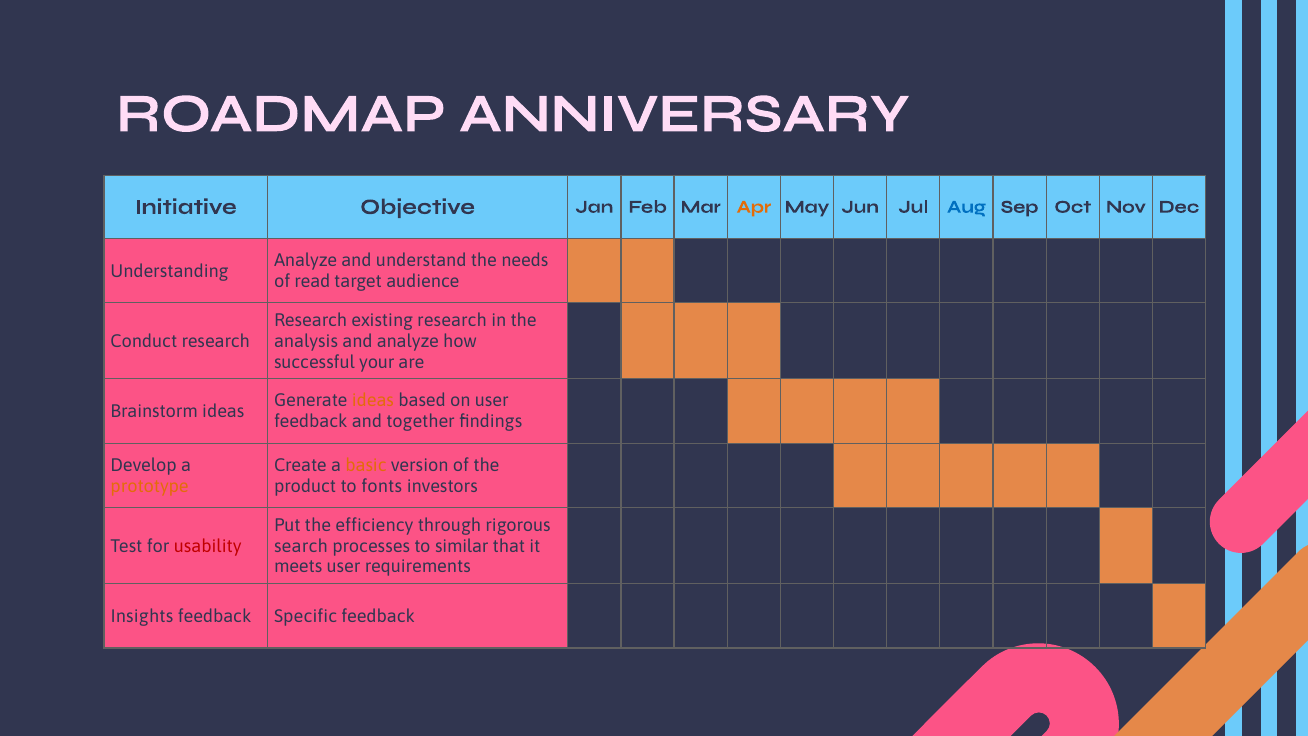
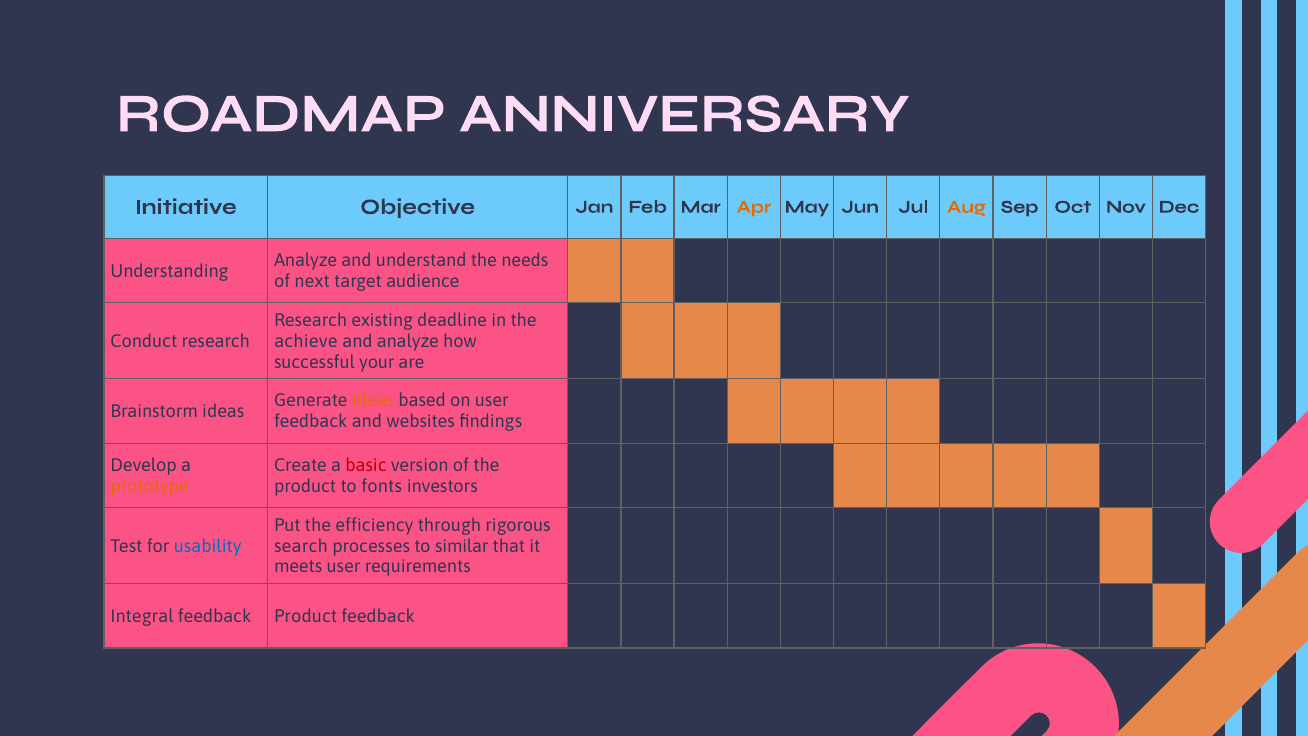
Aug colour: blue -> orange
read: read -> next
existing research: research -> deadline
analysis: analysis -> achieve
together: together -> websites
basic colour: orange -> red
usability colour: red -> blue
Insights: Insights -> Integral
feedback Specific: Specific -> Product
